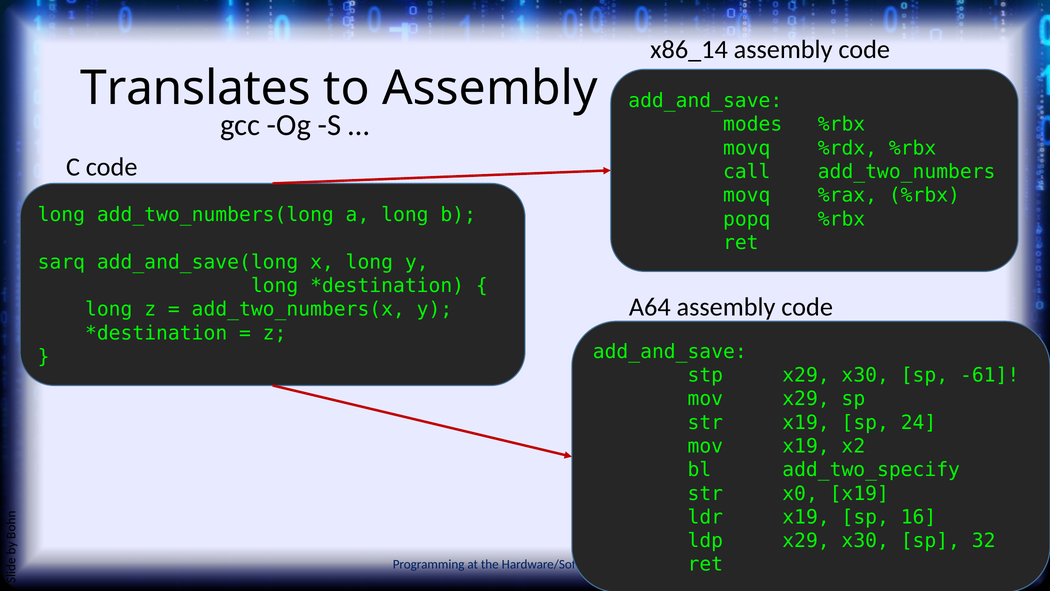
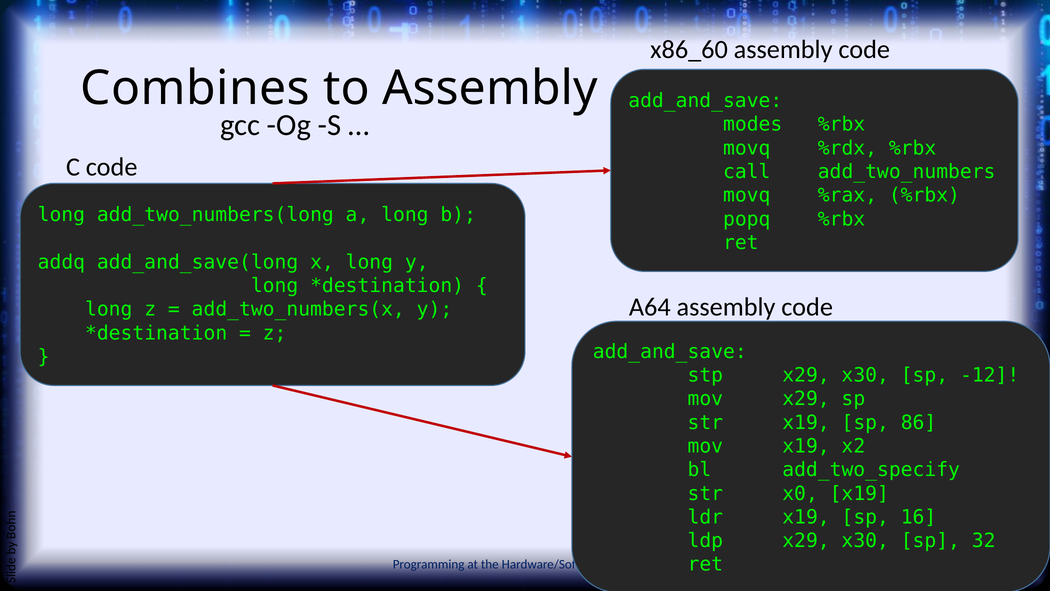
x86_14: x86_14 -> x86_60
Translates: Translates -> Combines
sarq: sarq -> addq
-61: -61 -> -12
24: 24 -> 86
